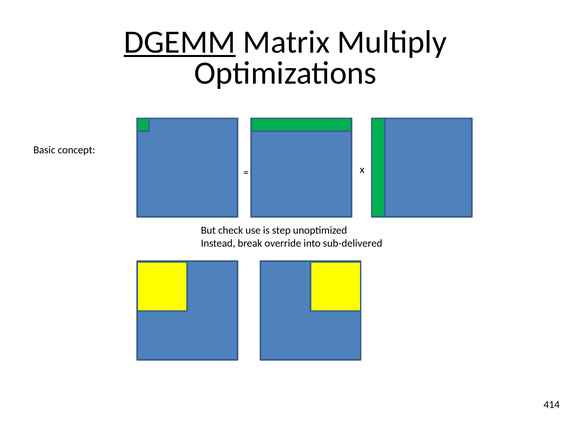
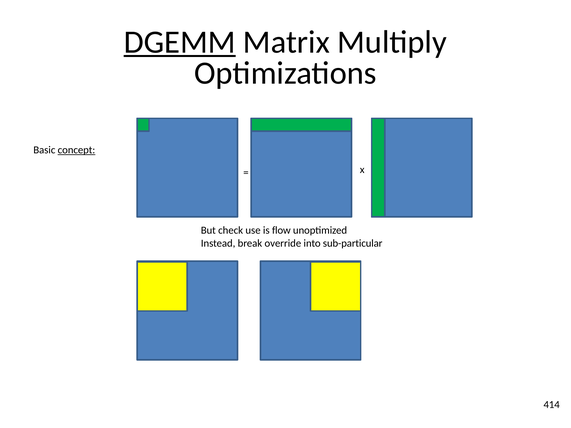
concept underline: none -> present
step: step -> flow
sub-delivered: sub-delivered -> sub-particular
